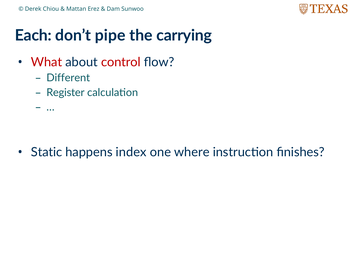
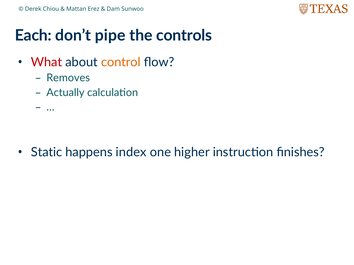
carrying: carrying -> controls
control colour: red -> orange
Different: Different -> Removes
Register: Register -> Actually
where: where -> higher
